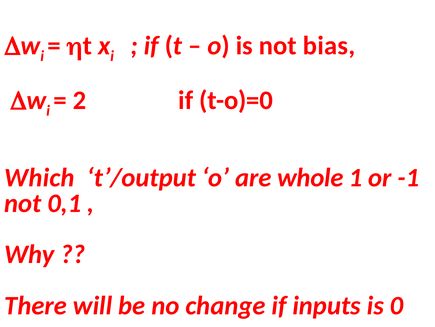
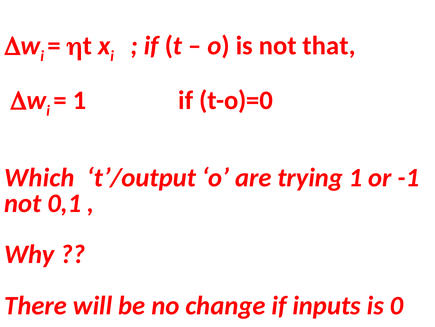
bias: bias -> that
2 at (79, 100): 2 -> 1
whole: whole -> trying
